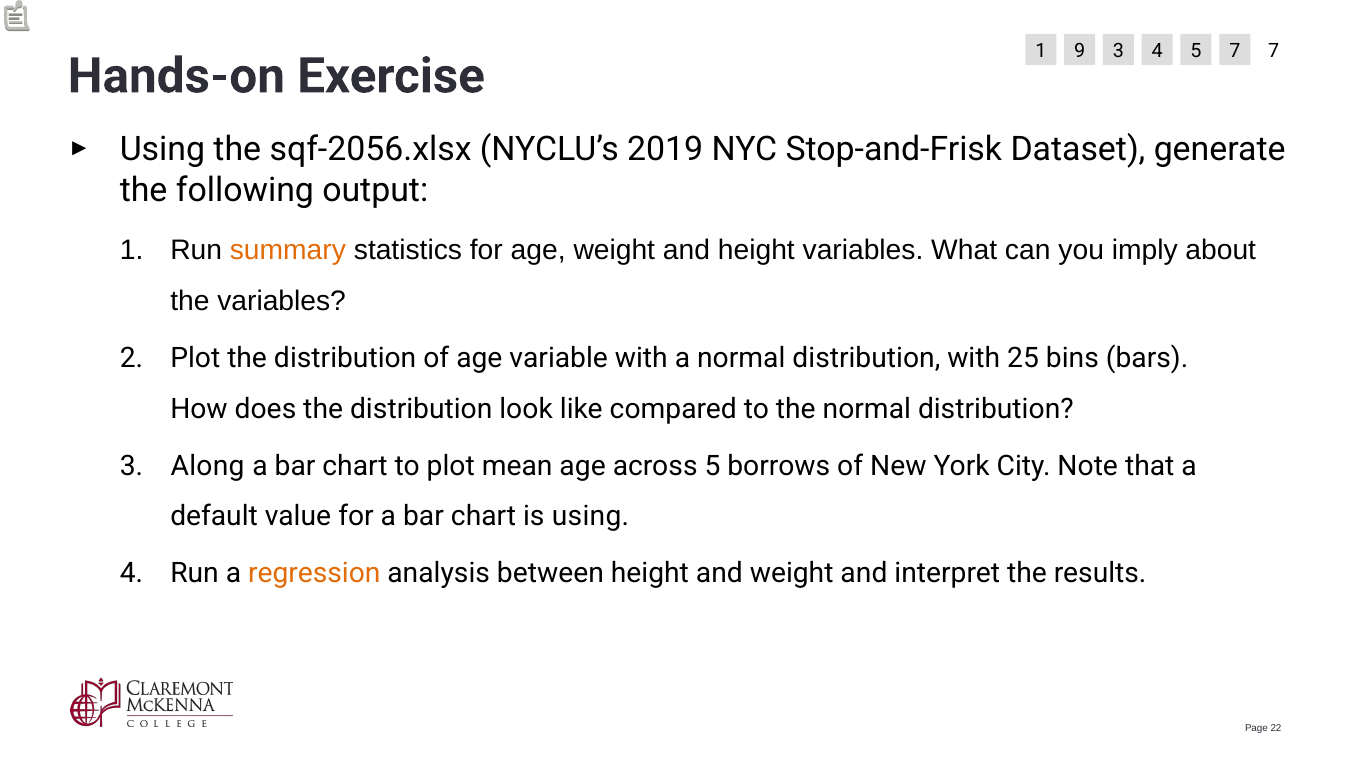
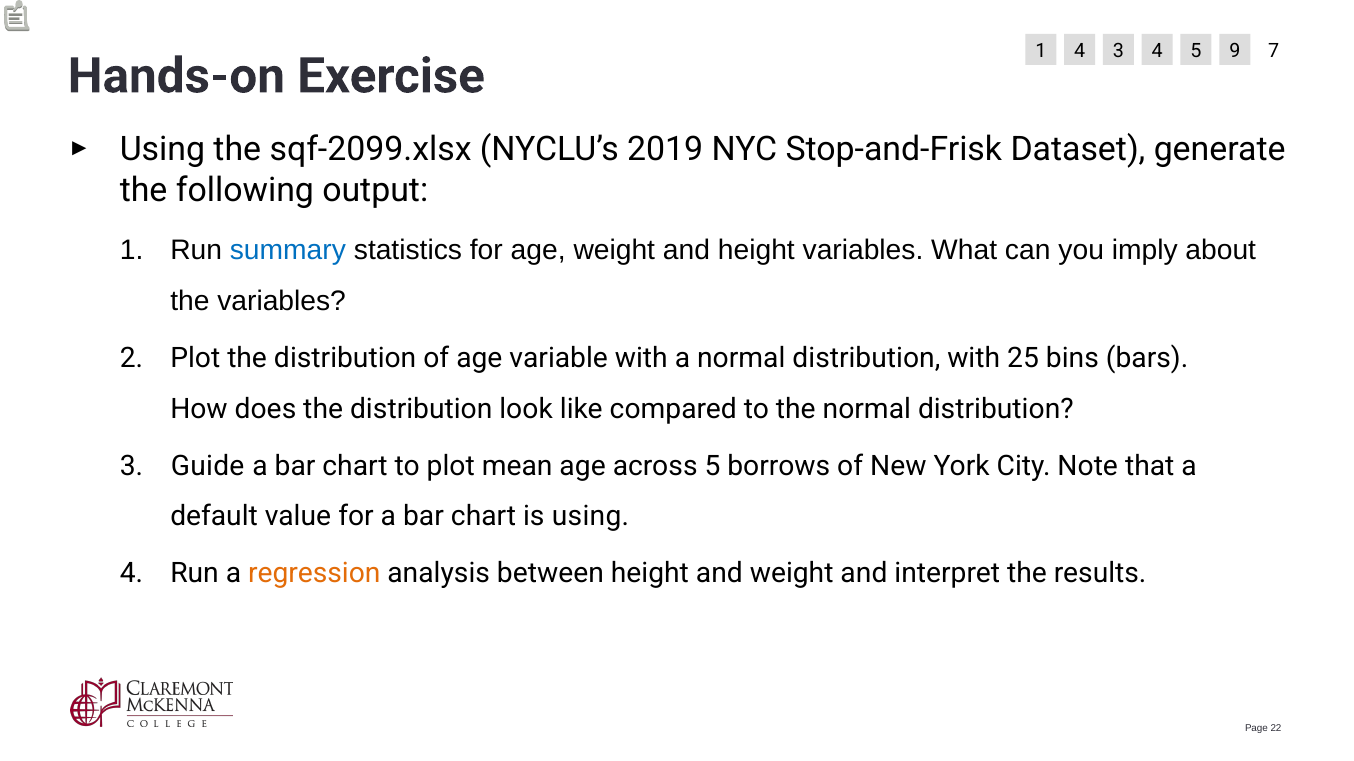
1 9: 9 -> 4
5 7: 7 -> 9
sqf-2056.xlsx: sqf-2056.xlsx -> sqf-2099.xlsx
summary colour: orange -> blue
Along: Along -> Guide
